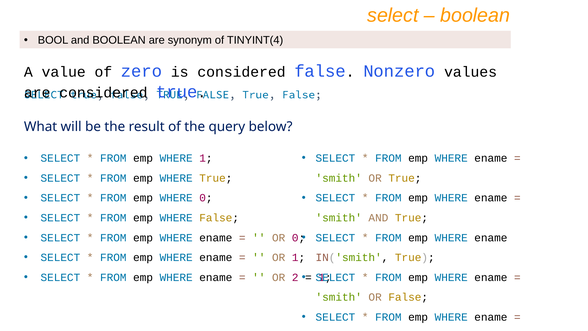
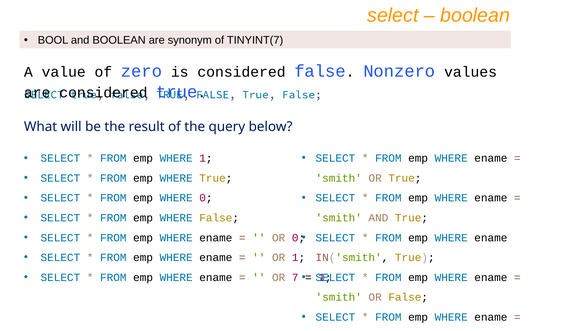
TINYINT(4: TINYINT(4 -> TINYINT(7
2: 2 -> 7
